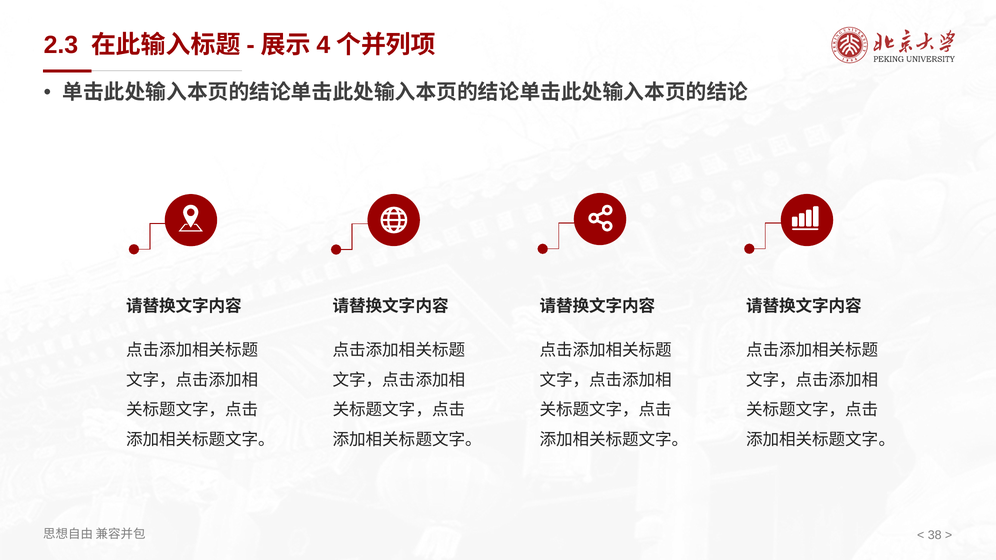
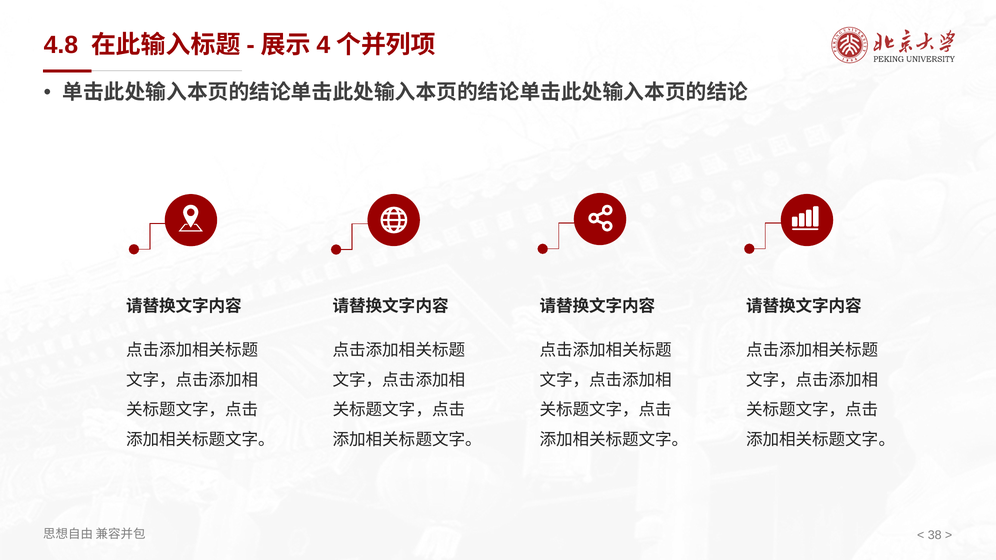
2.3: 2.3 -> 4.8
